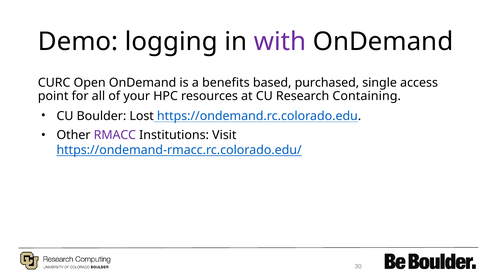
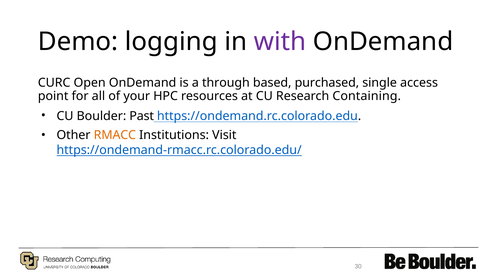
benefits: benefits -> through
Lost: Lost -> Past
RMACC colour: purple -> orange
